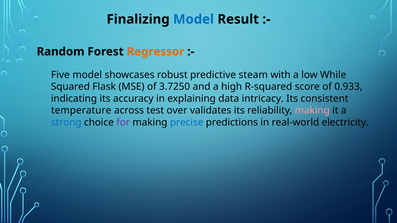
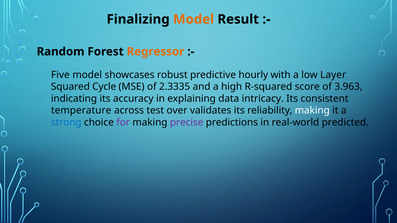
Model at (194, 19) colour: blue -> orange
steam: steam -> hourly
While: While -> Layer
Flask: Flask -> Cycle
3.7250: 3.7250 -> 2.3335
0.933: 0.933 -> 3.963
making at (312, 111) colour: pink -> white
precise colour: blue -> purple
electricity: electricity -> predicted
